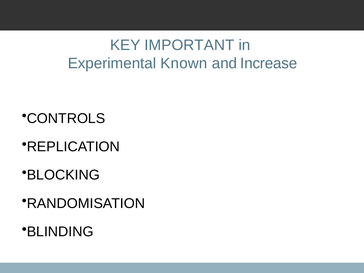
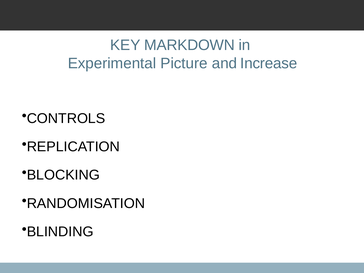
IMPORTANT: IMPORTANT -> MARKDOWN
Known: Known -> Picture
